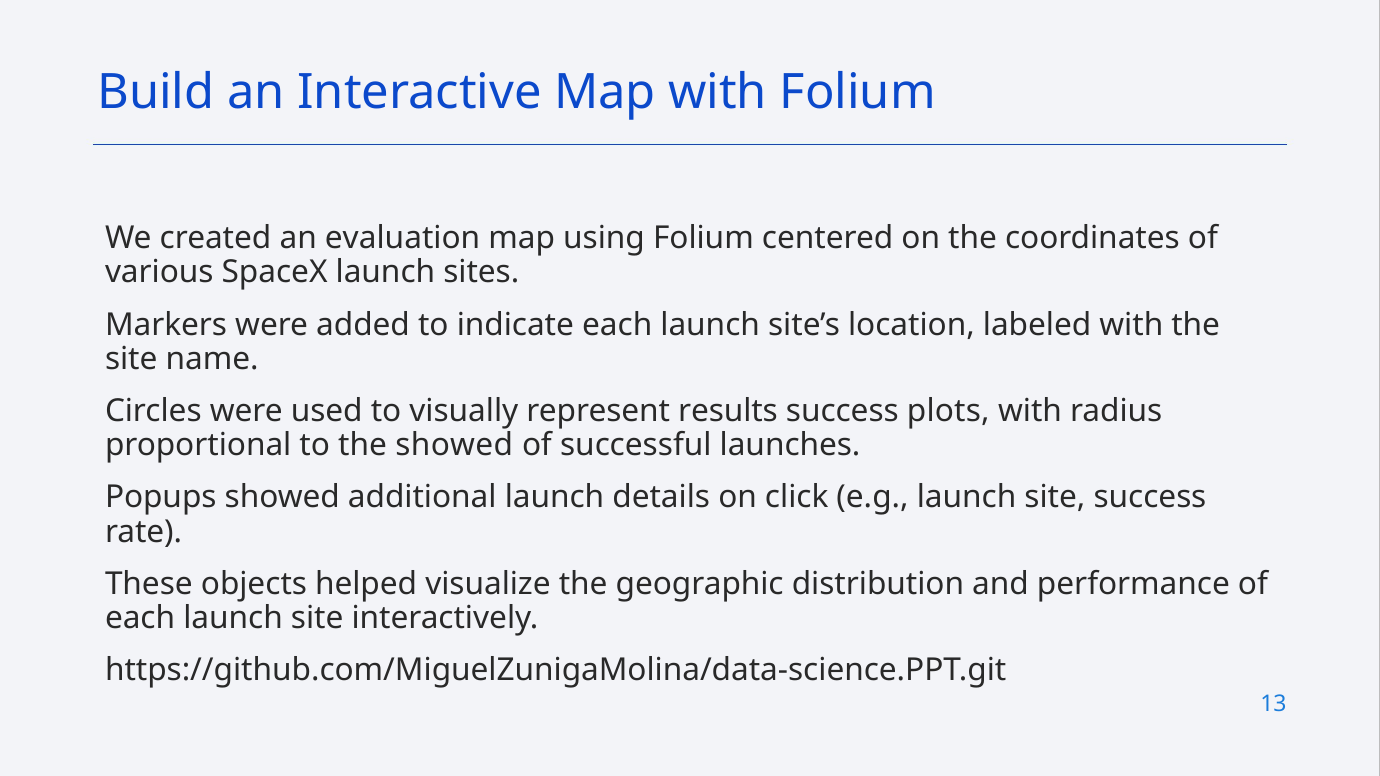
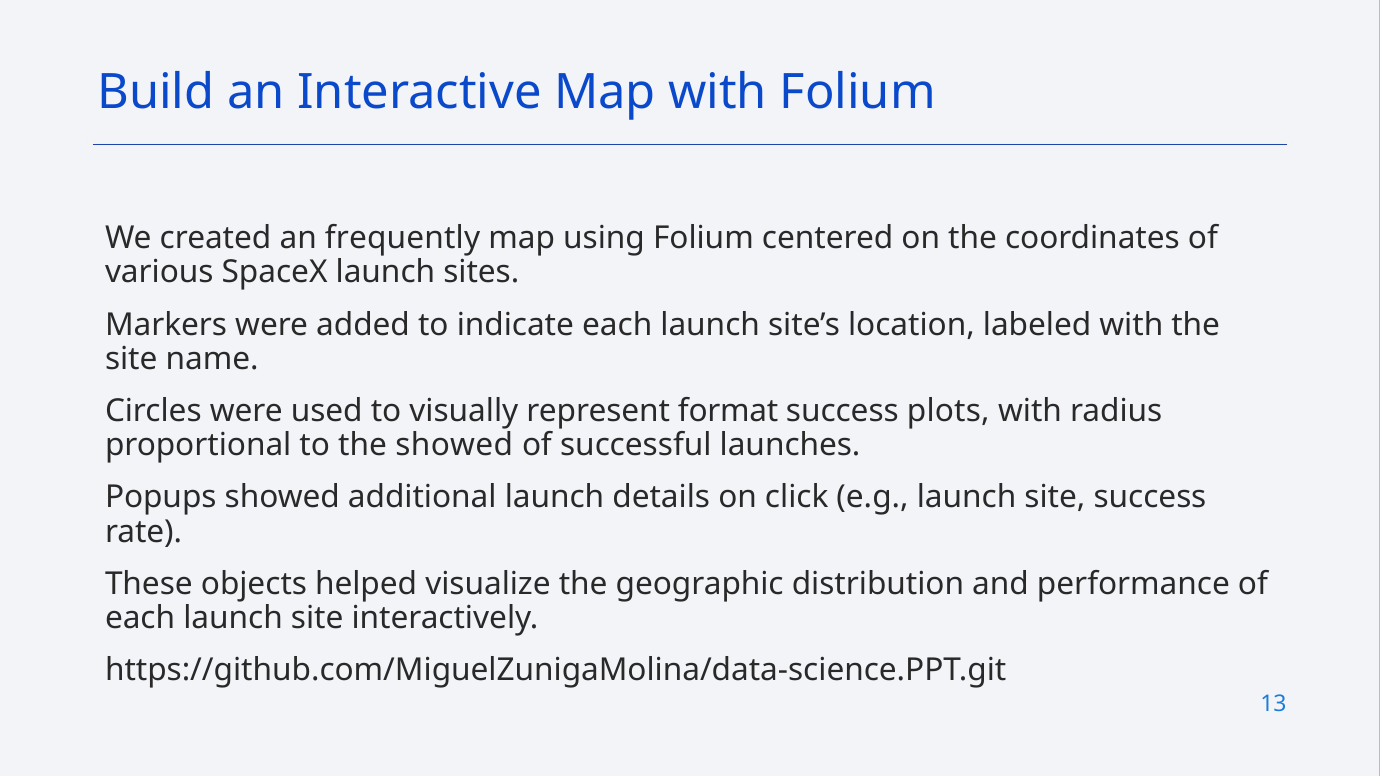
evaluation: evaluation -> frequently
results: results -> format
